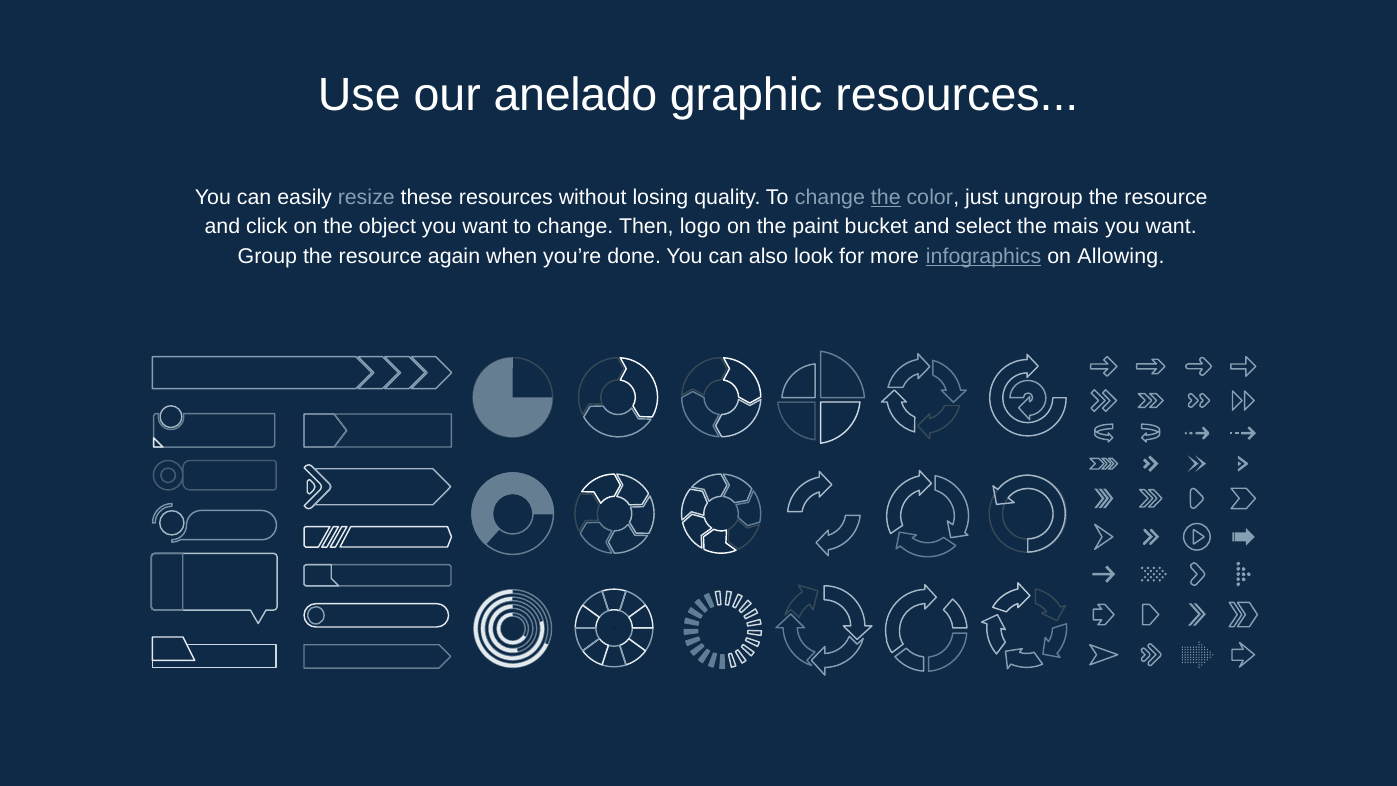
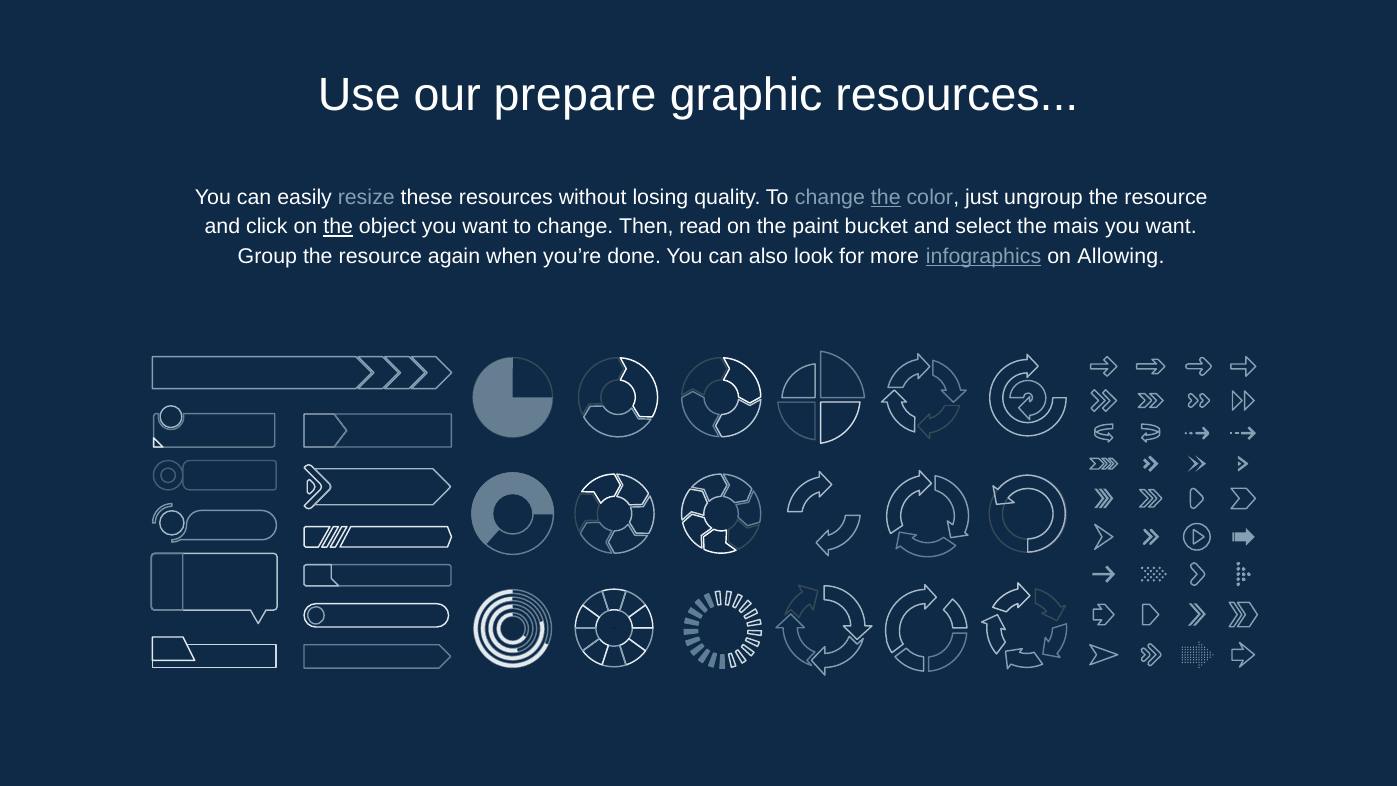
anelado: anelado -> prepare
the at (338, 227) underline: none -> present
logo: logo -> read
